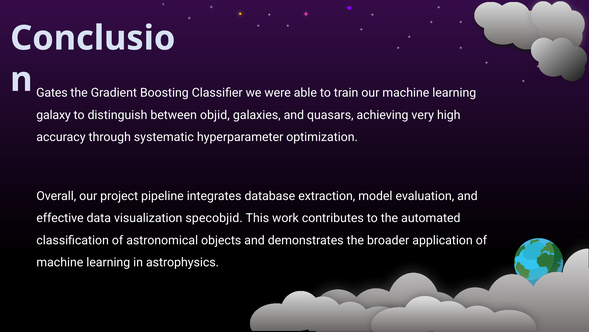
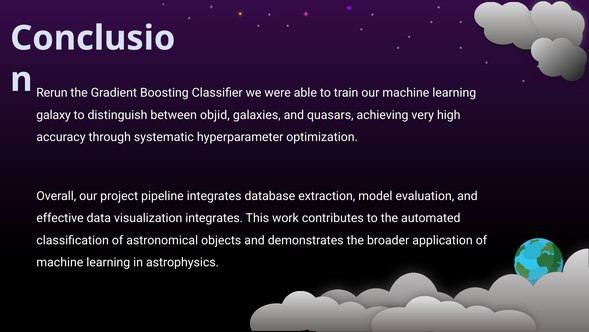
Gates: Gates -> Rerun
visualization specobjid: specobjid -> integrates
